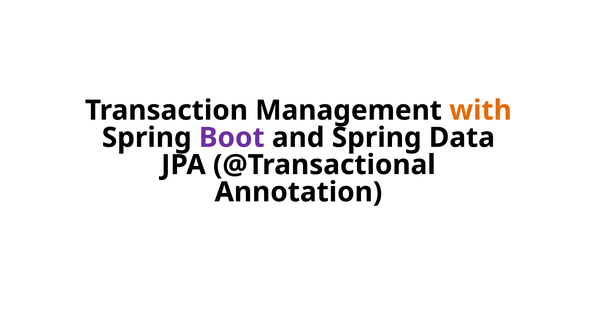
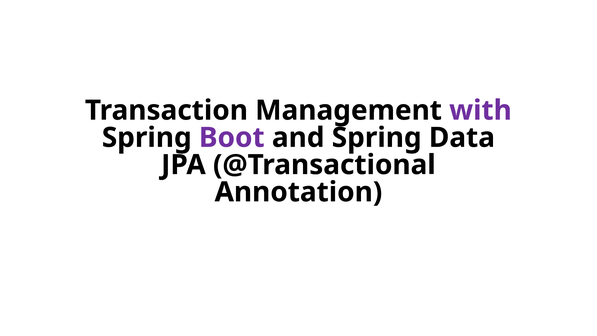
with colour: orange -> purple
